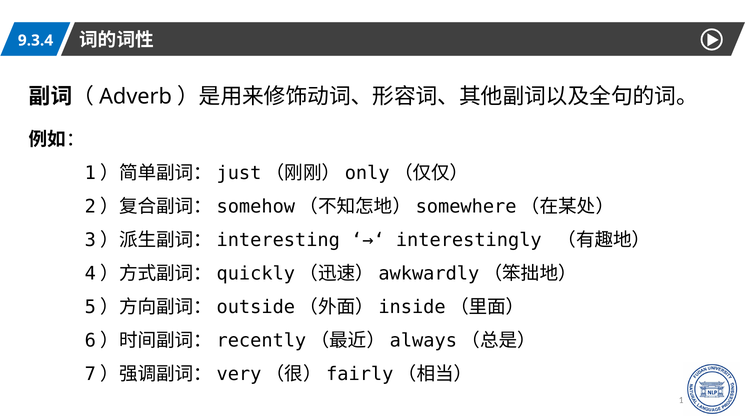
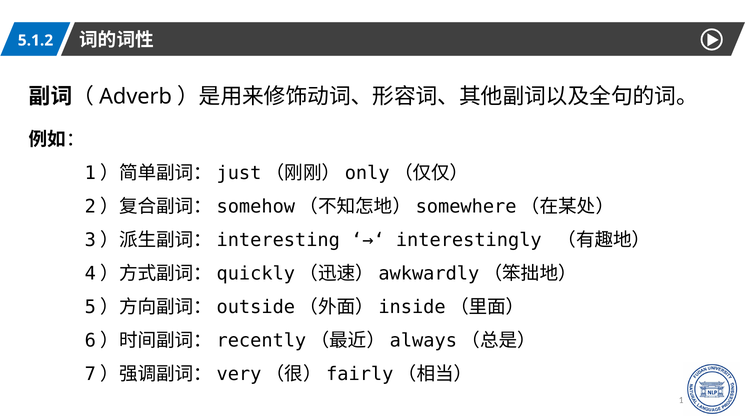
9.3.4: 9.3.4 -> 5.1.2
